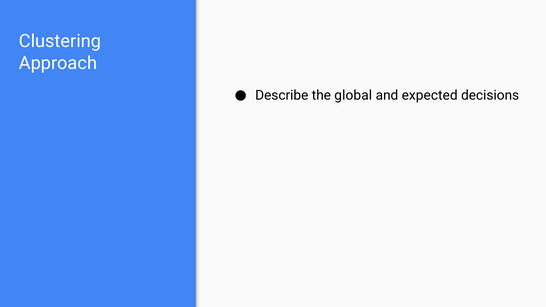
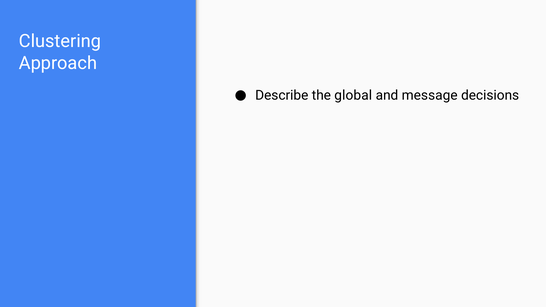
expected: expected -> message
